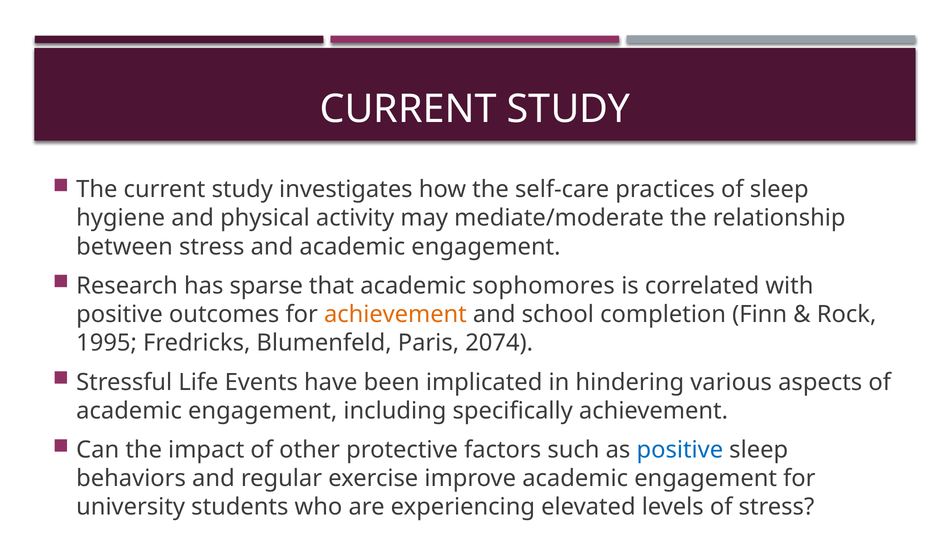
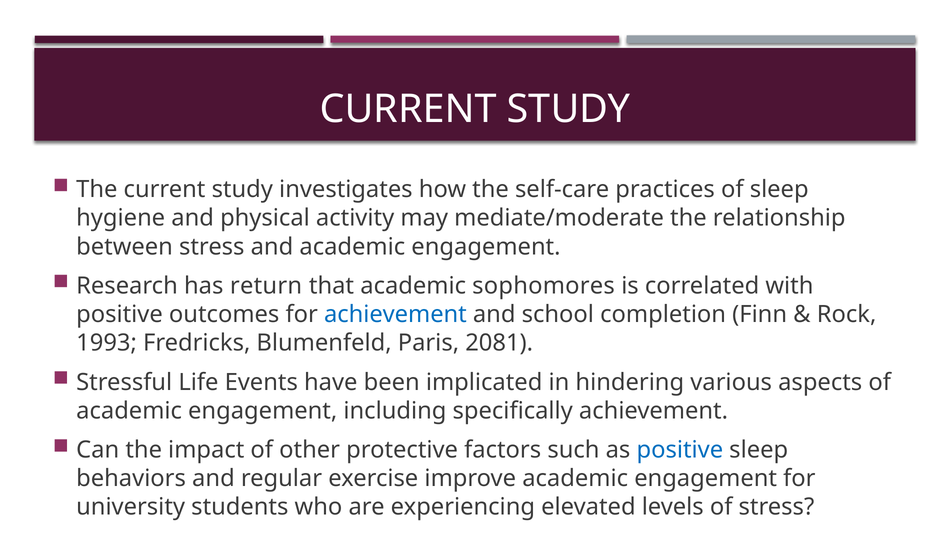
sparse: sparse -> return
achievement at (395, 314) colour: orange -> blue
1995: 1995 -> 1993
2074: 2074 -> 2081
